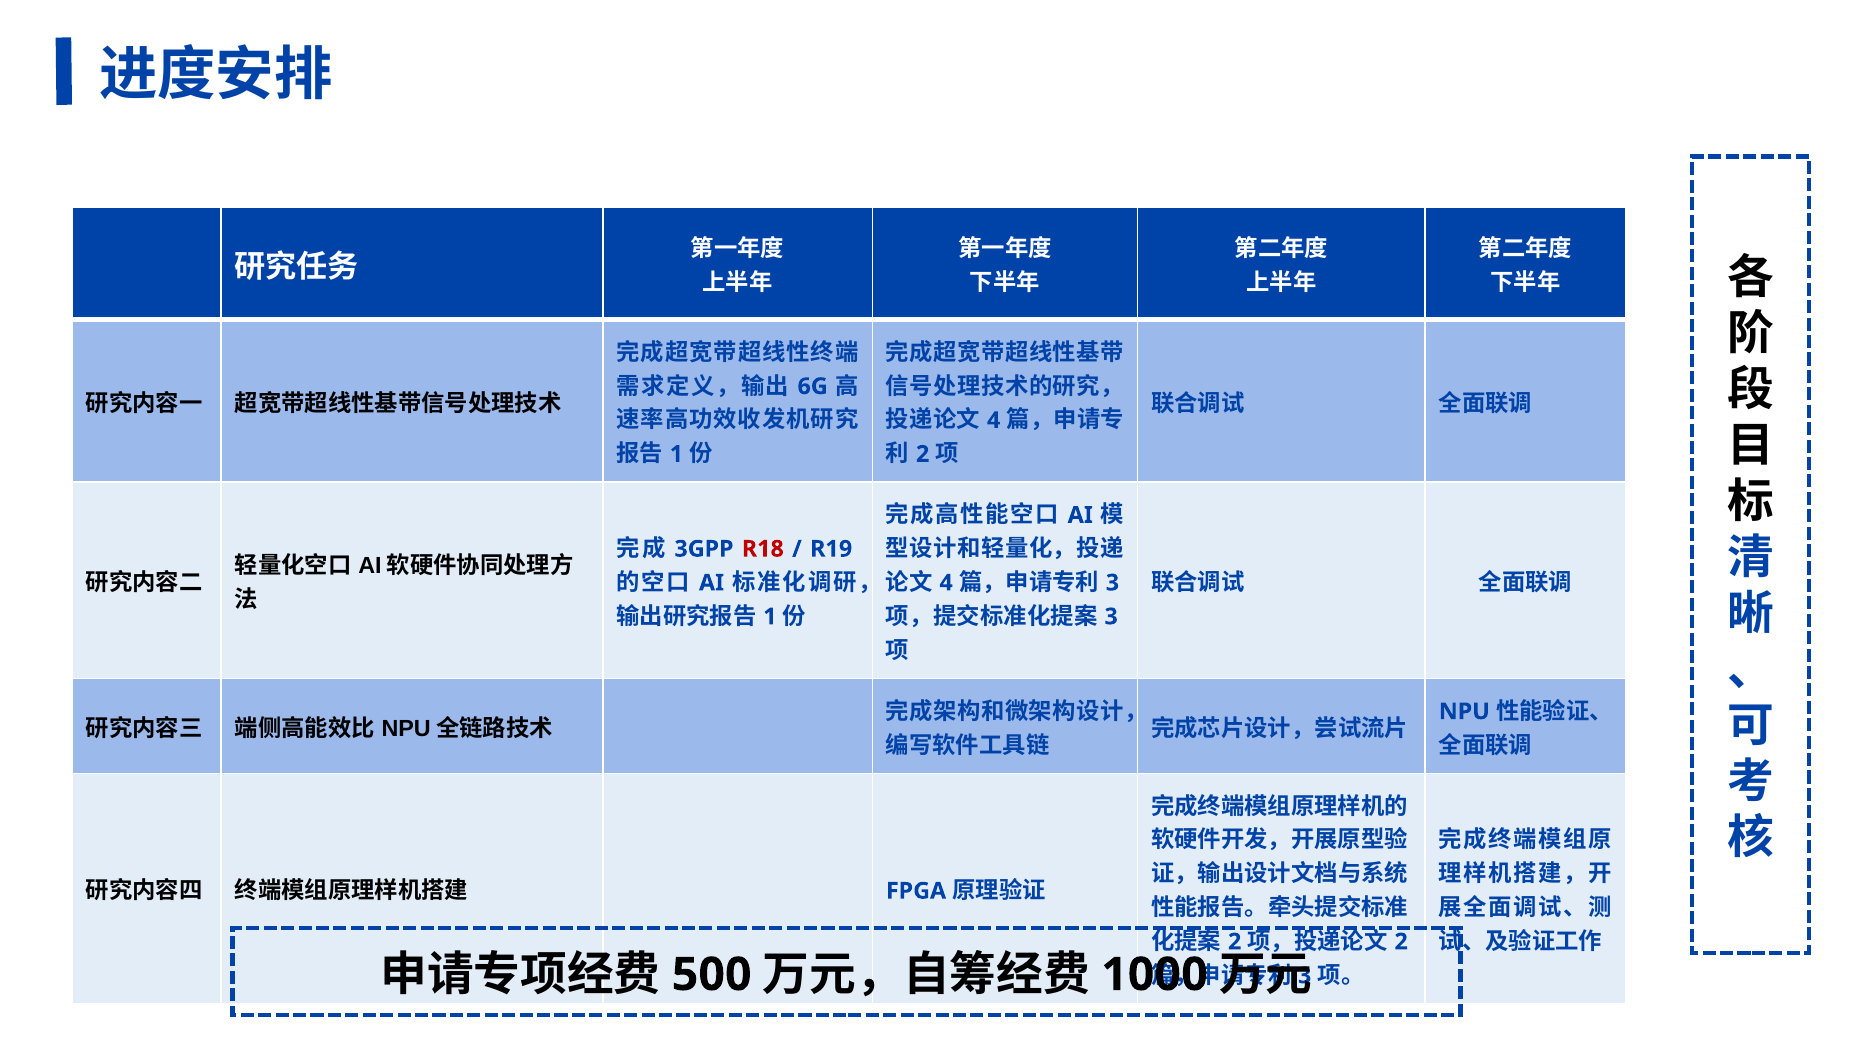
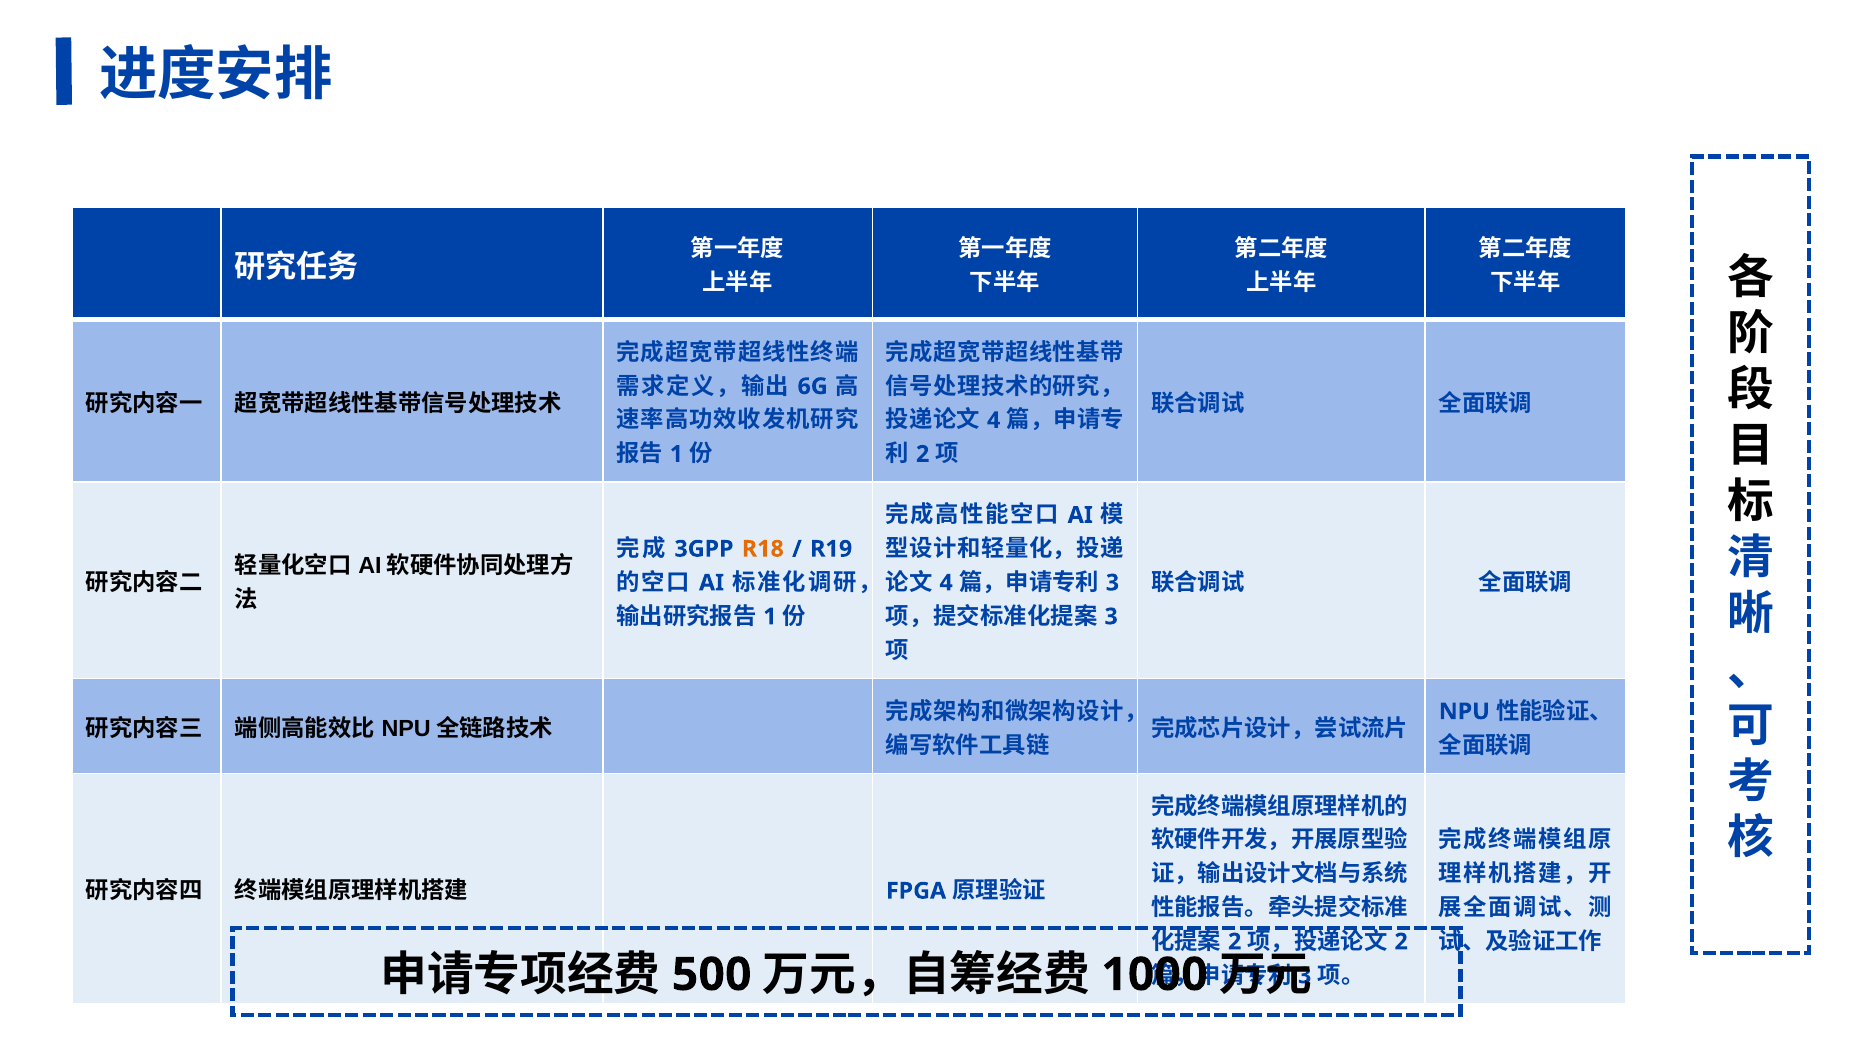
R18 colour: red -> orange
